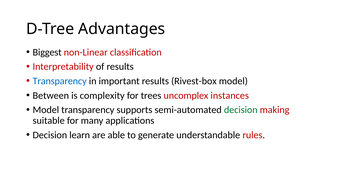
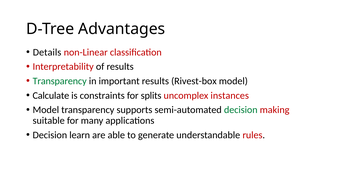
Biggest: Biggest -> Details
Transparency at (60, 81) colour: blue -> green
Between: Between -> Calculate
complexity: complexity -> constraints
trees: trees -> splits
